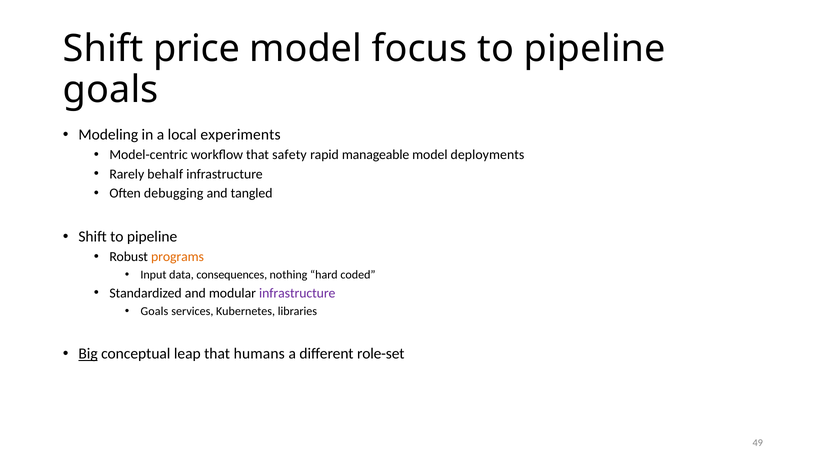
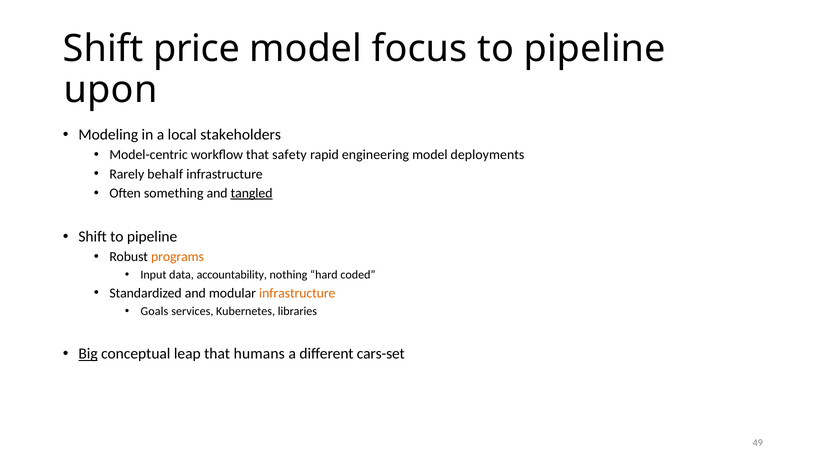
goals at (111, 90): goals -> upon
experiments: experiments -> stakeholders
manageable: manageable -> engineering
debugging: debugging -> something
tangled underline: none -> present
consequences: consequences -> accountability
infrastructure at (297, 293) colour: purple -> orange
role-set: role-set -> cars-set
